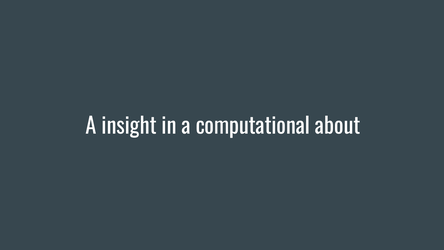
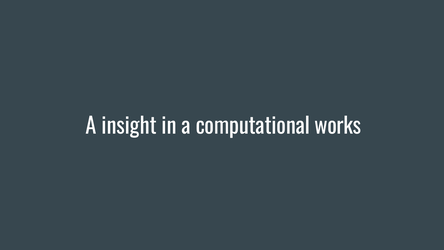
about: about -> works
